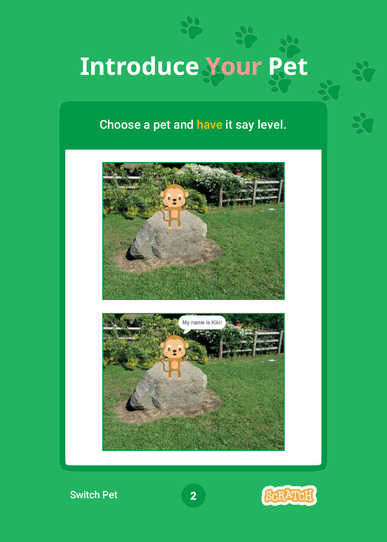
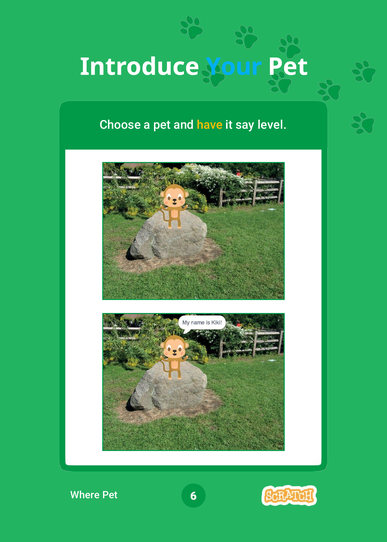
Your colour: pink -> light blue
Switch: Switch -> Where
2: 2 -> 6
